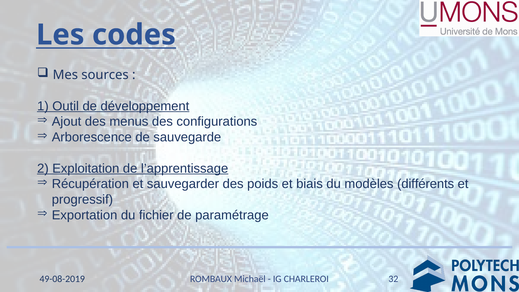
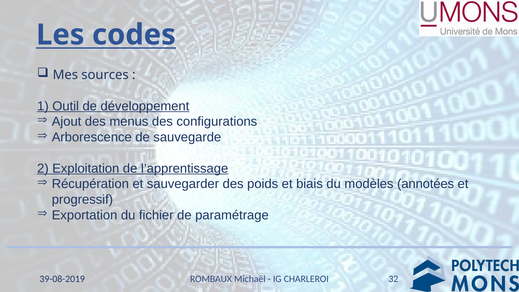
différents: différents -> annotées
49-08-2019: 49-08-2019 -> 39-08-2019
